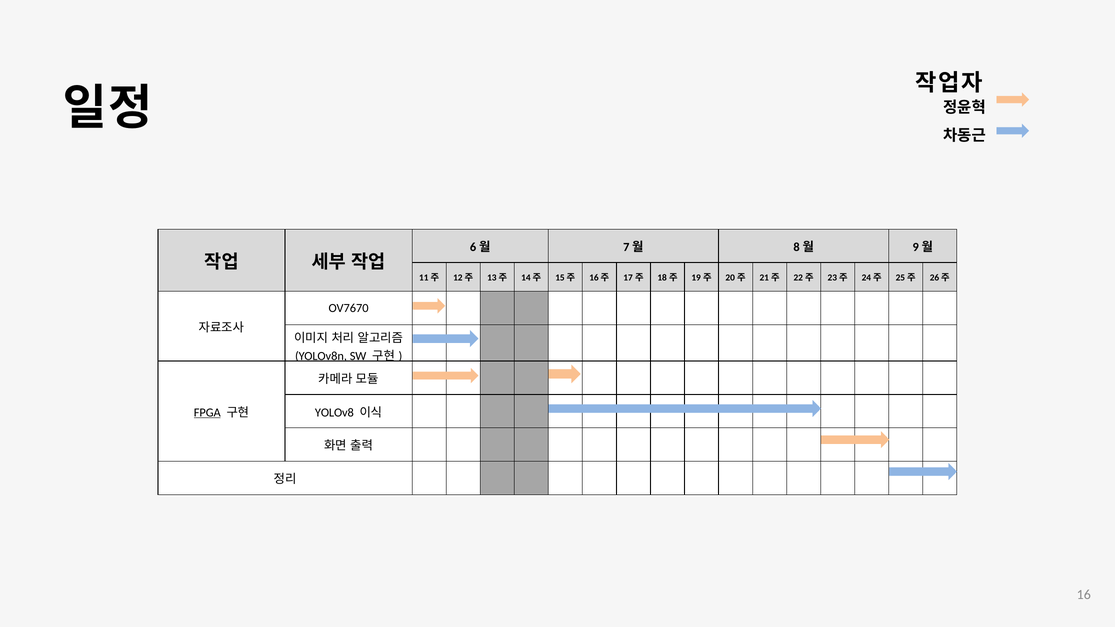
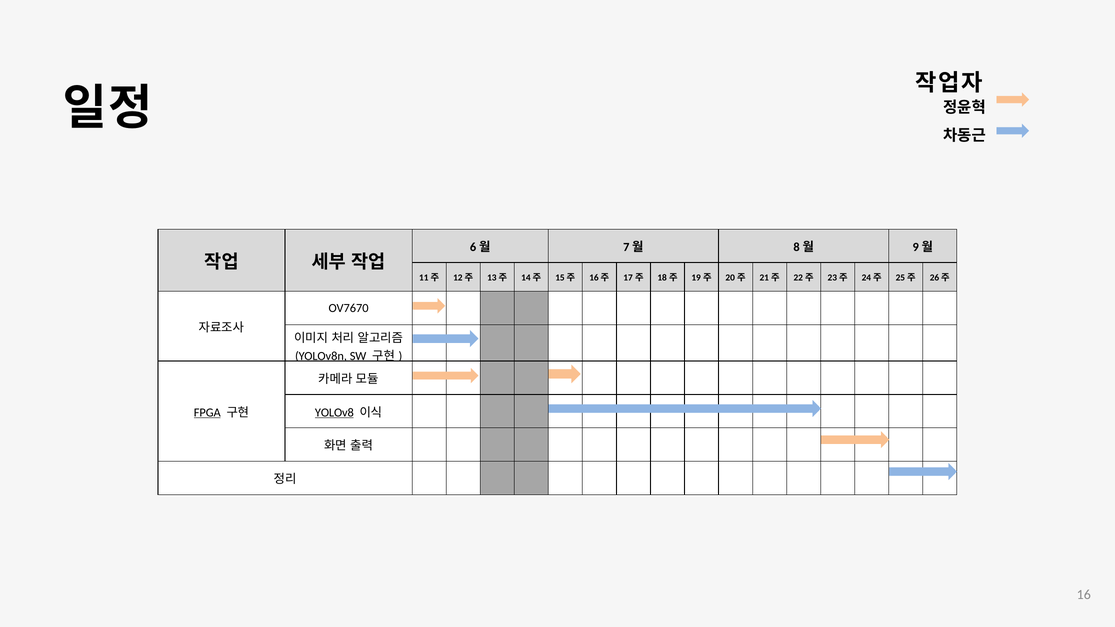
YOLOv8 underline: none -> present
